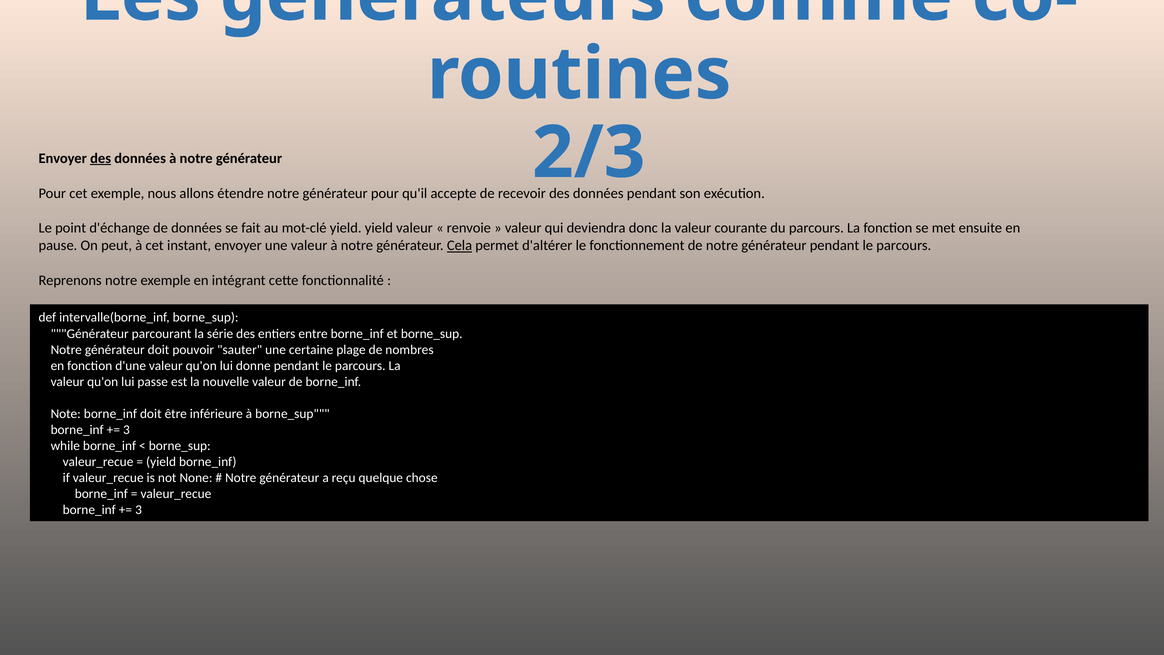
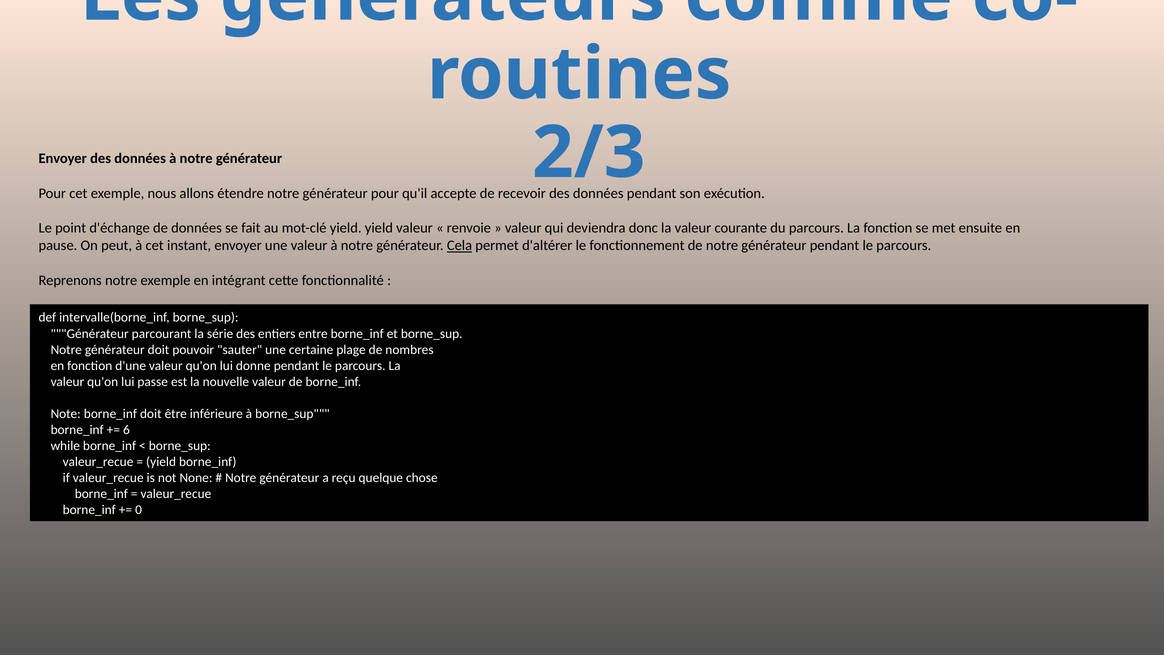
des at (101, 158) underline: present -> none
3 at (126, 430): 3 -> 6
3 at (139, 510): 3 -> 0
